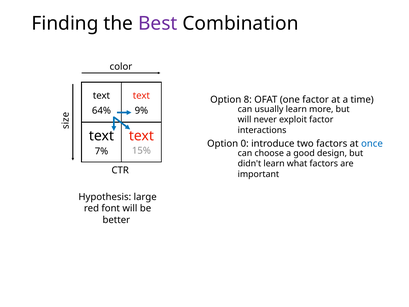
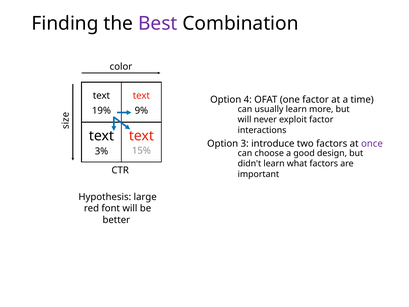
8: 8 -> 4
64%: 64% -> 19%
0: 0 -> 3
once colour: blue -> purple
7%: 7% -> 3%
